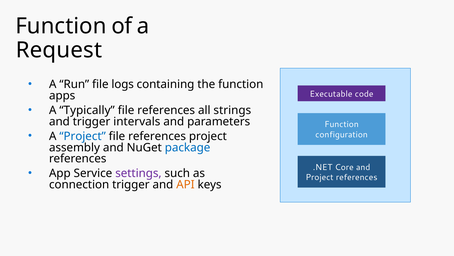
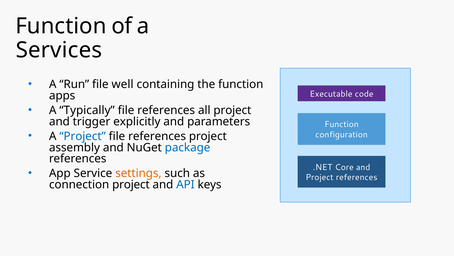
Request: Request -> Services
logs: logs -> well
all strings: strings -> project
intervals: intervals -> explicitly
settings colour: purple -> orange
connection trigger: trigger -> project
API colour: orange -> blue
